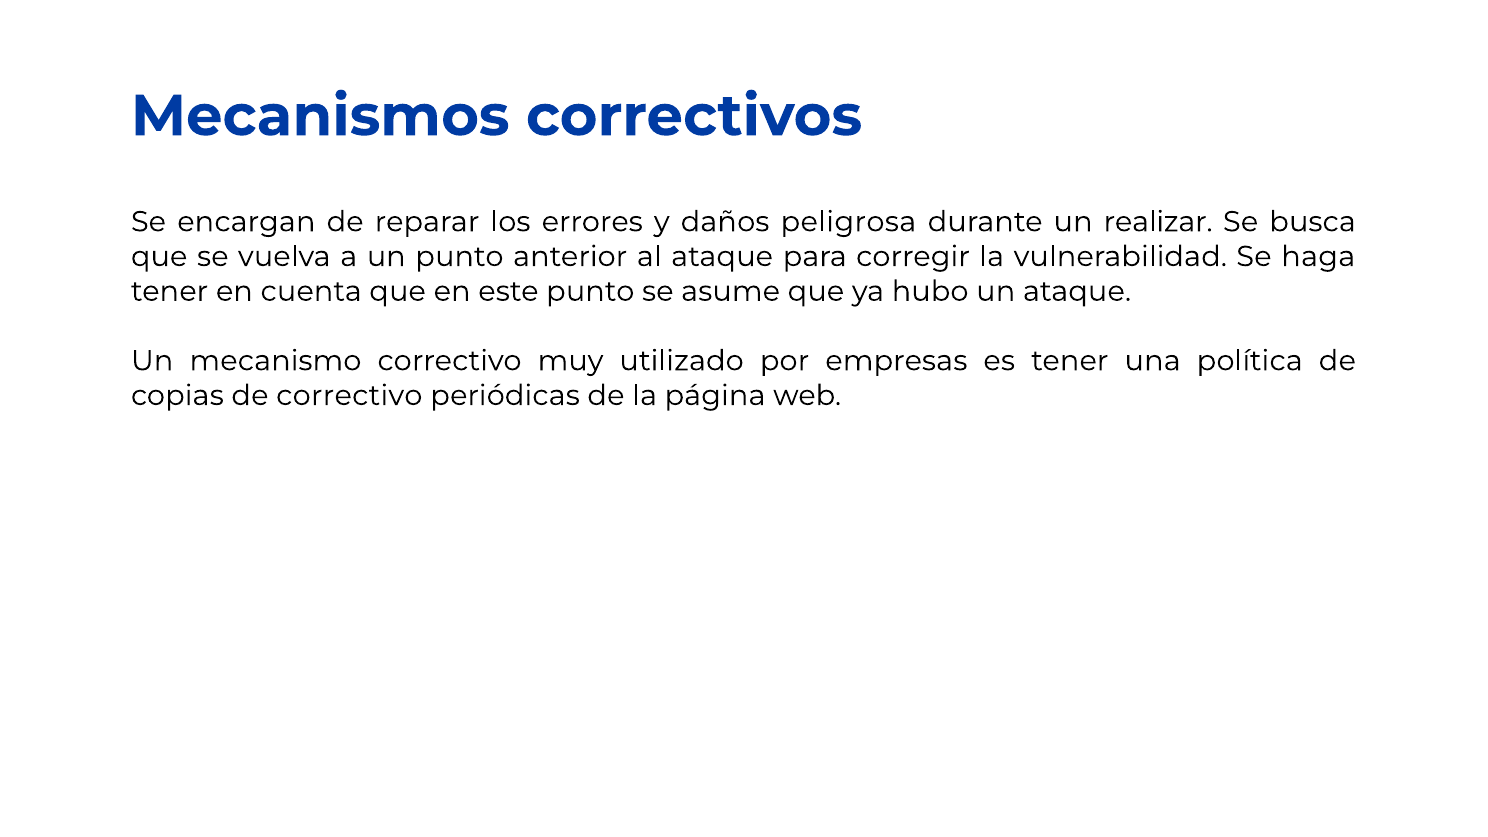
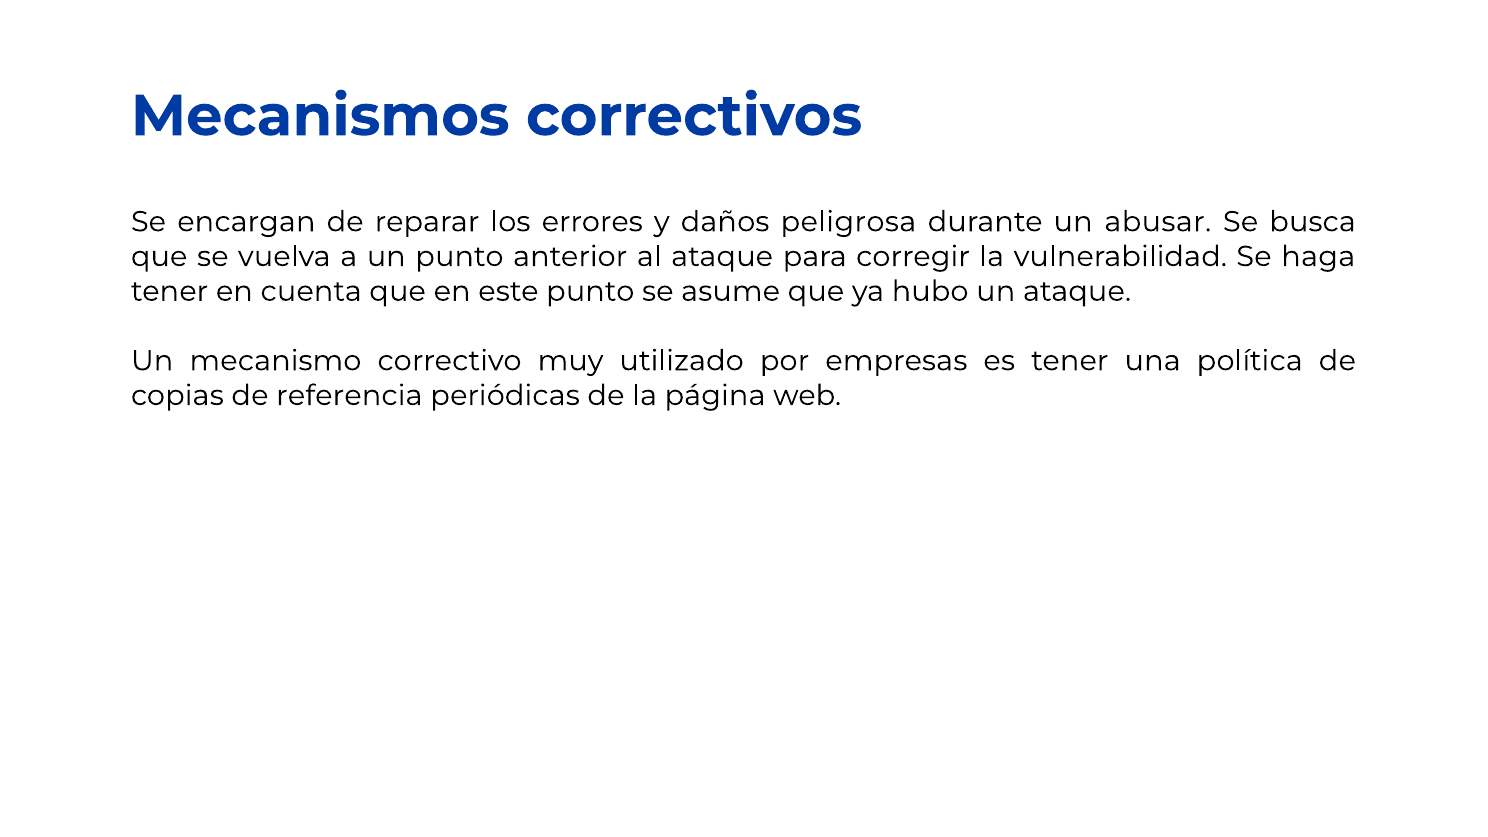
realizar: realizar -> abusar
de correctivo: correctivo -> referencia
